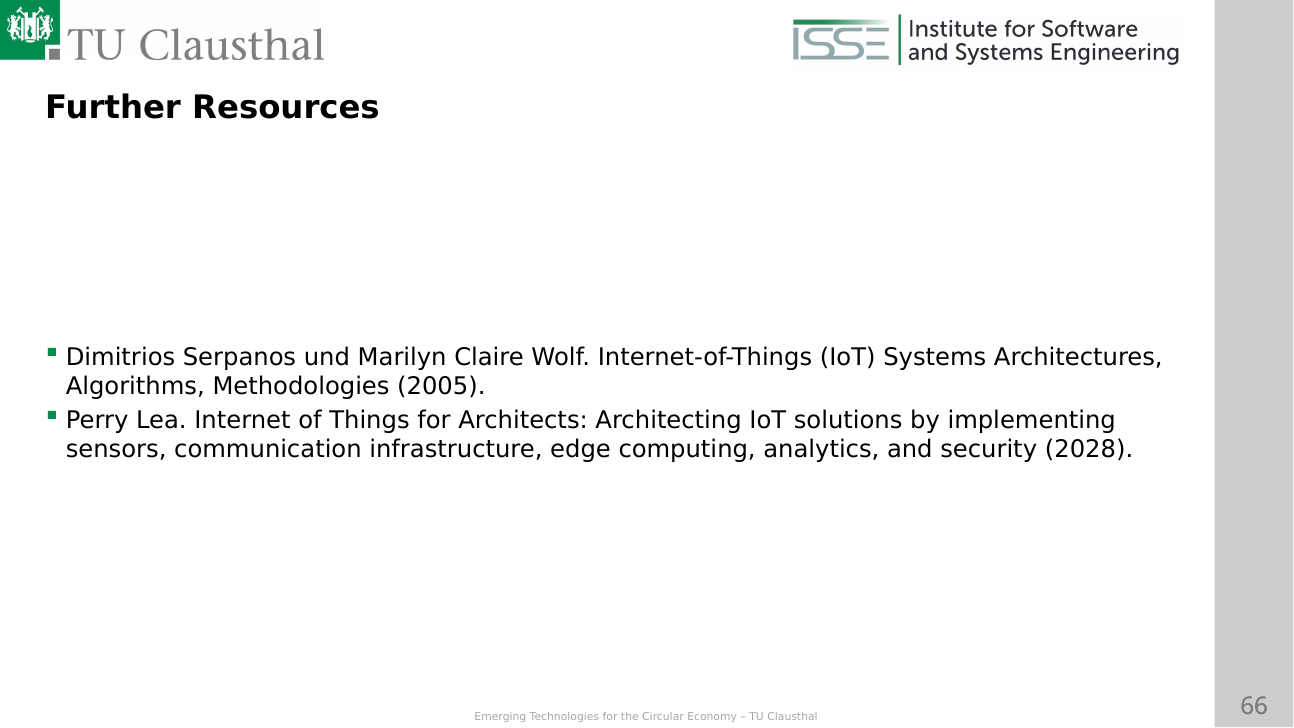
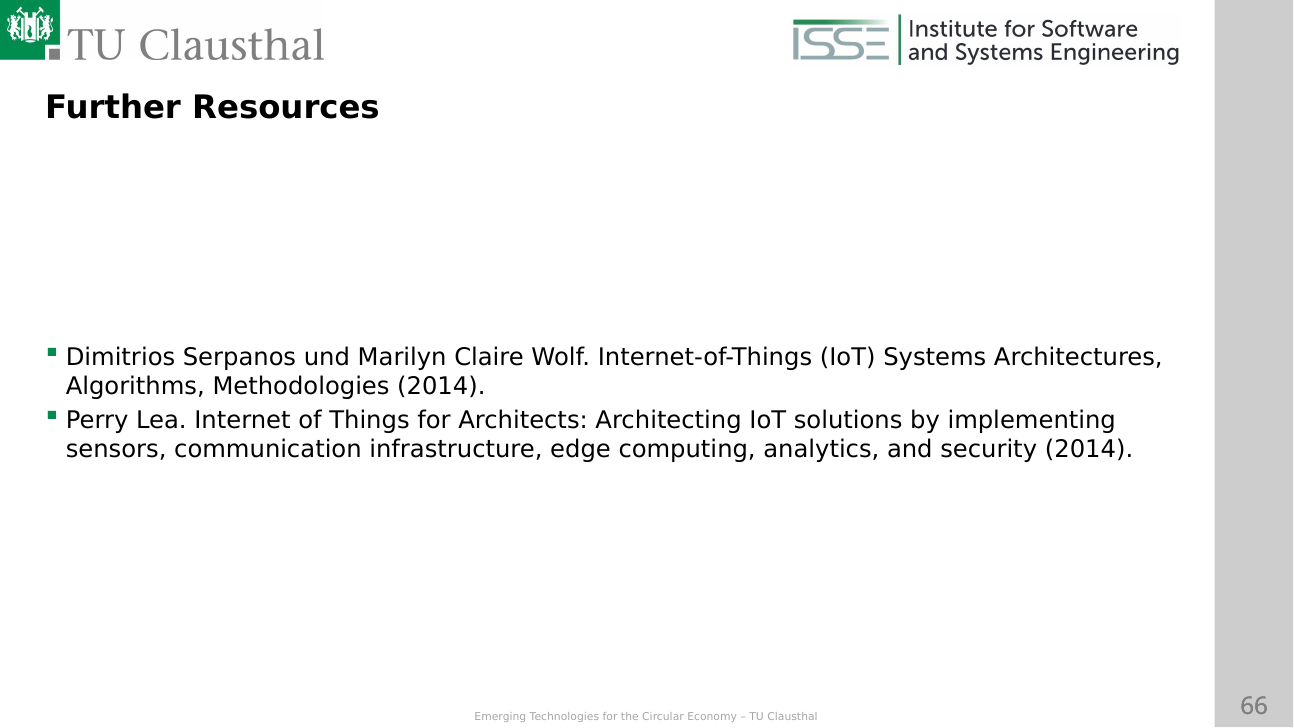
Methodologies 2005: 2005 -> 2014
security 2028: 2028 -> 2014
